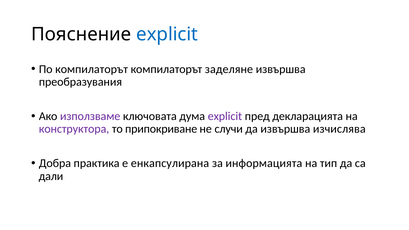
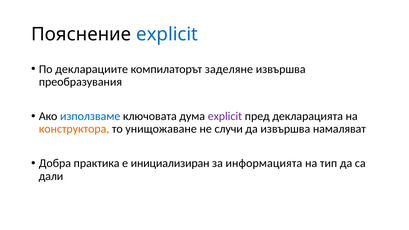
По компилаторът: компилаторът -> декларациите
използваме colour: purple -> blue
конструктора colour: purple -> orange
припокриване: припокриване -> унищожаване
изчислява: изчислява -> намаляват
енкапсулирана: енкапсулирана -> инициализиран
